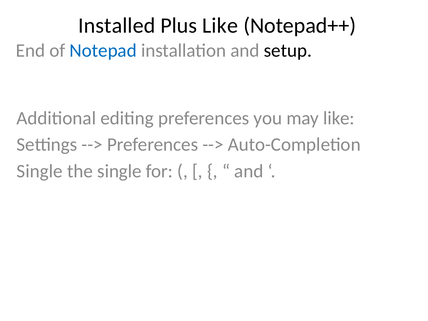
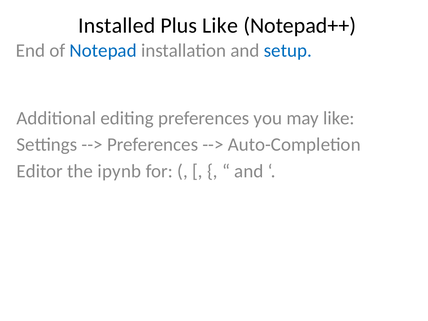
setup colour: black -> blue
Single at (40, 171): Single -> Editor
the single: single -> ipynb
